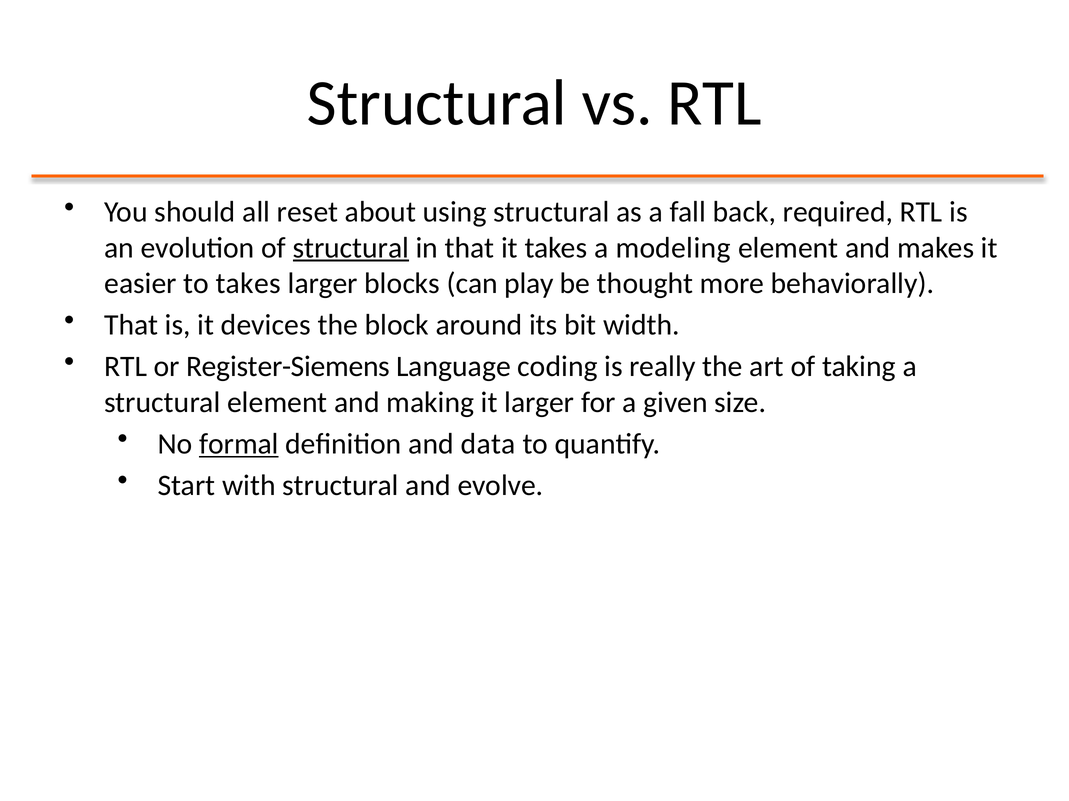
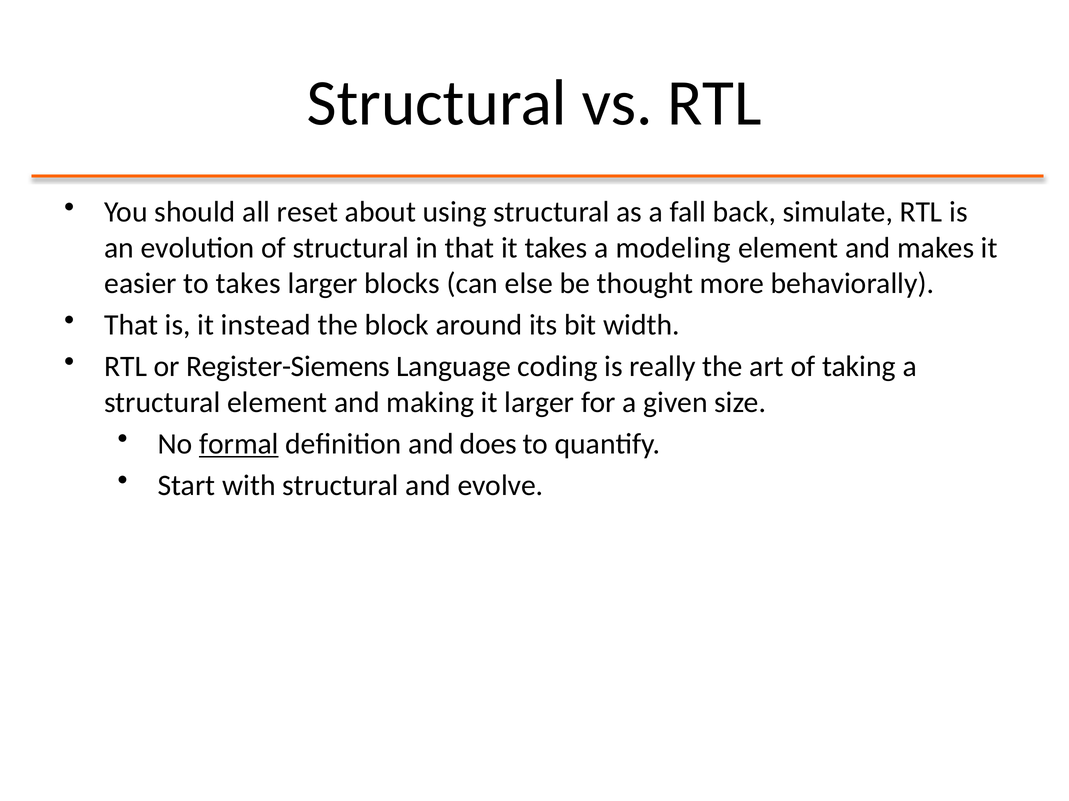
required: required -> simulate
structural at (351, 248) underline: present -> none
play: play -> else
devices: devices -> instead
data: data -> does
